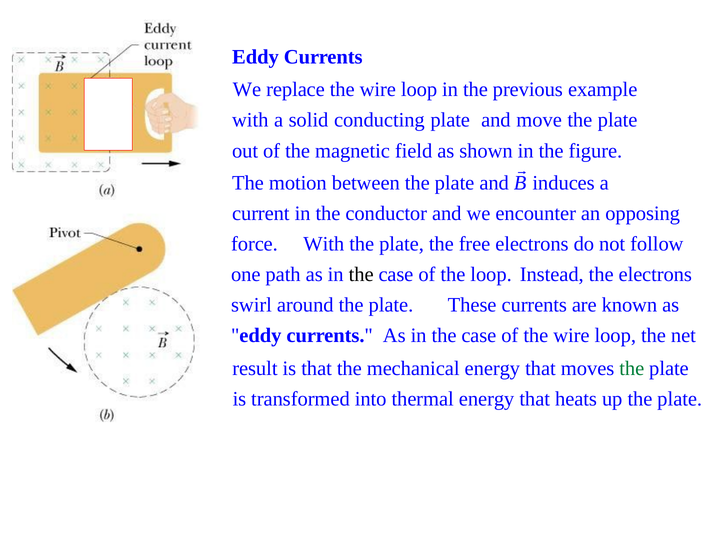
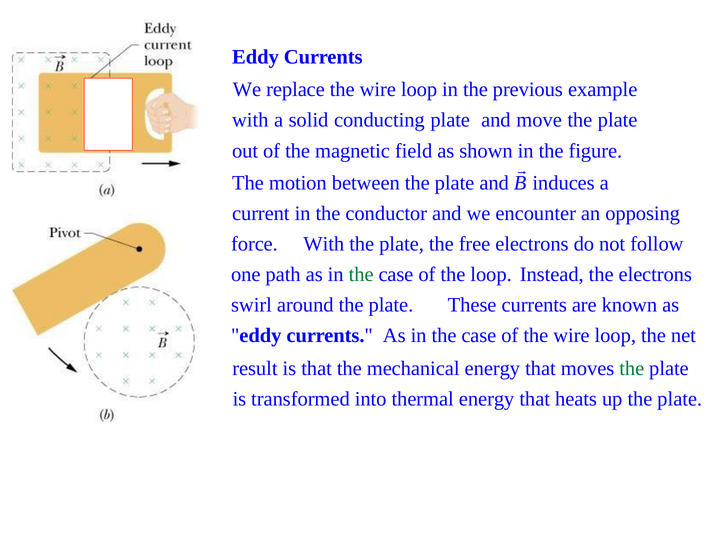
the at (361, 275) colour: black -> green
